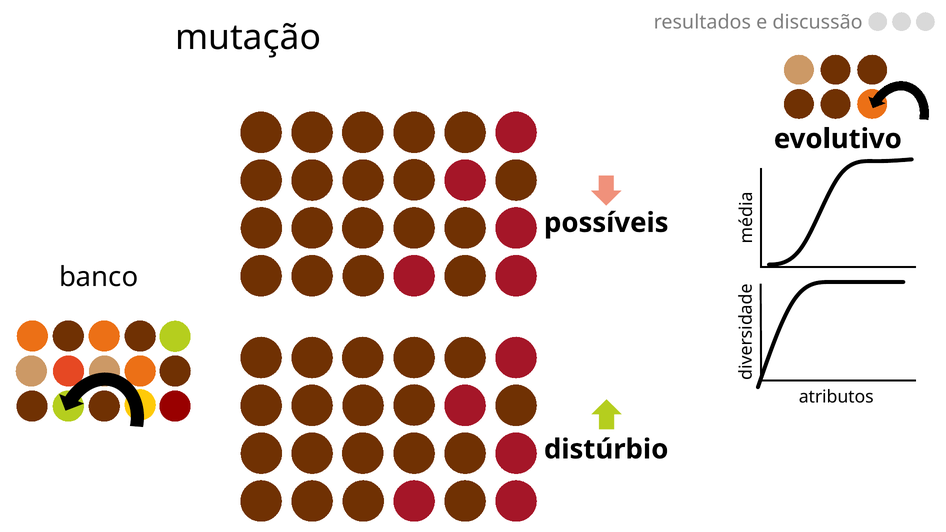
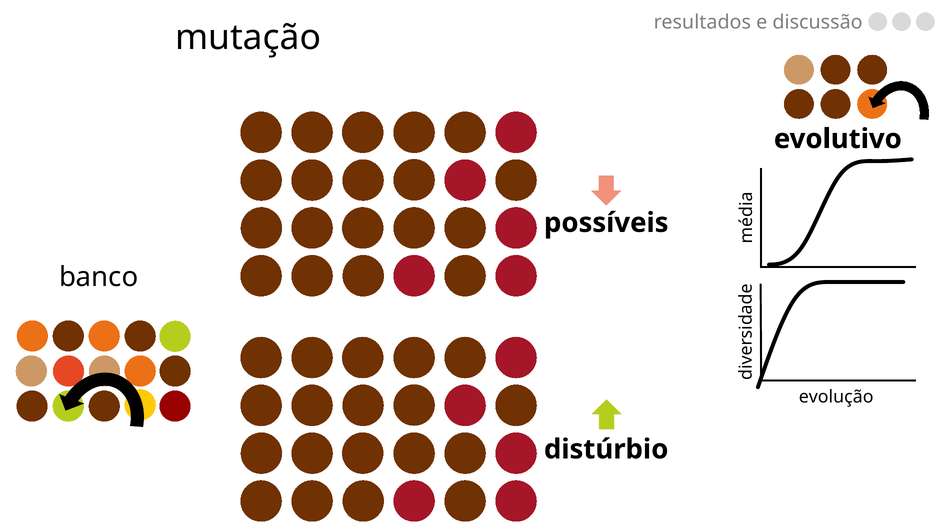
atributos: atributos -> evolução
